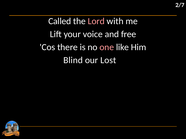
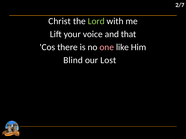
Called: Called -> Christ
Lord colour: pink -> light green
free: free -> that
